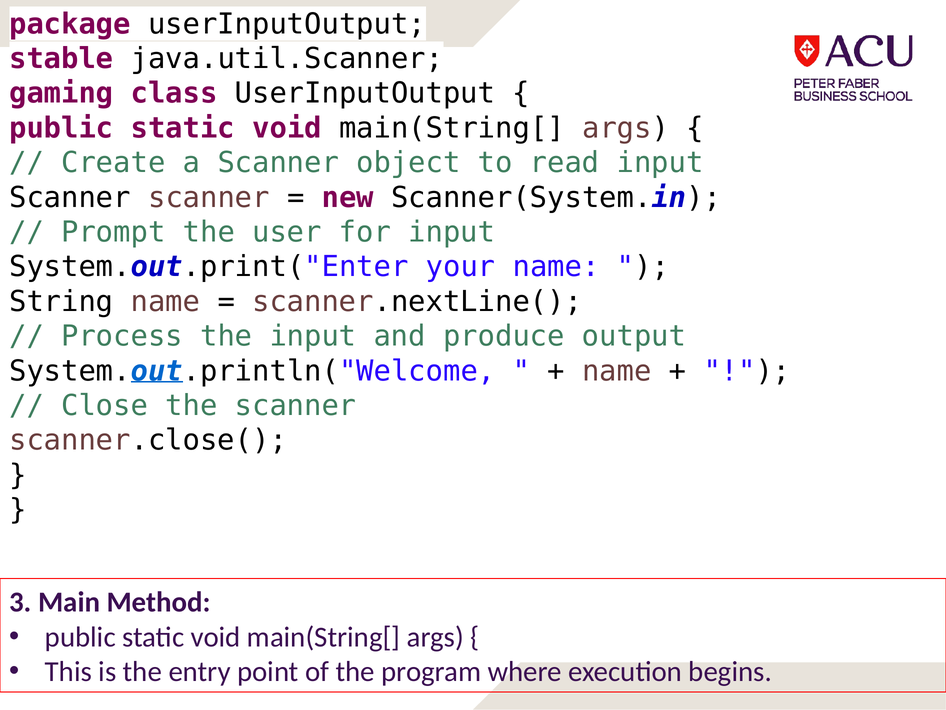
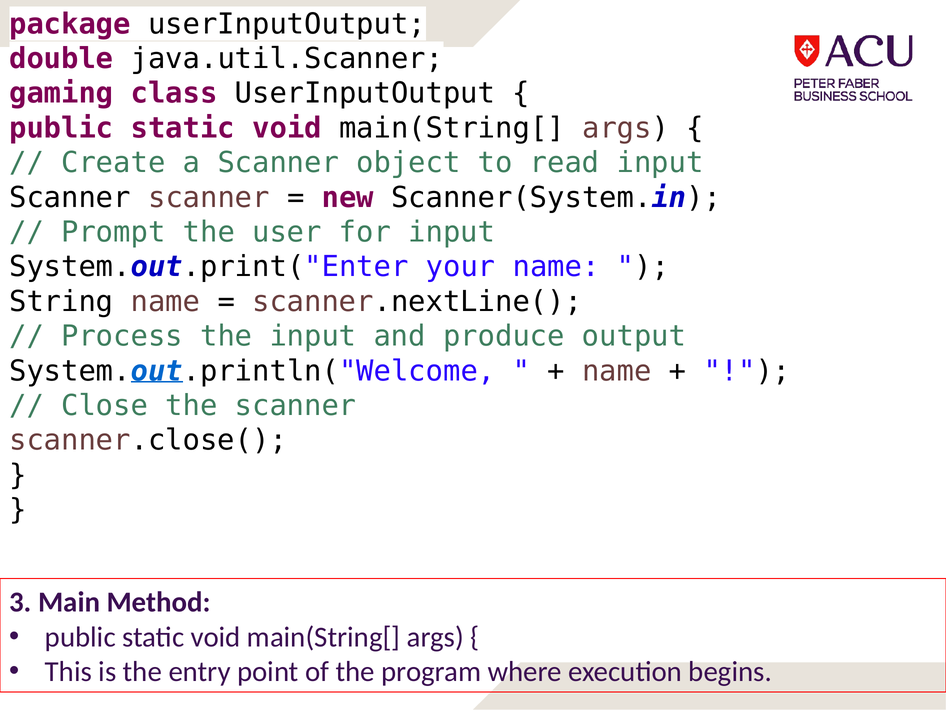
stable: stable -> double
